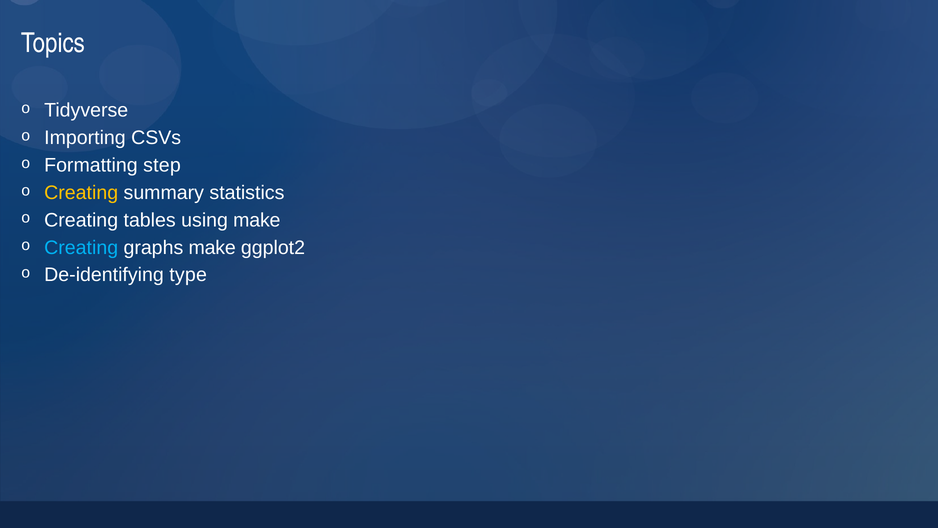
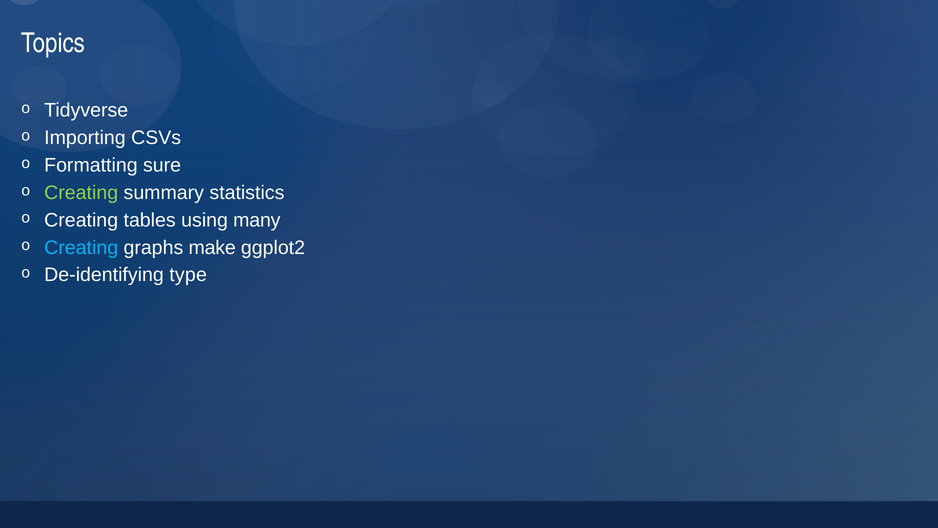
step: step -> sure
Creating at (81, 193) colour: yellow -> light green
using make: make -> many
